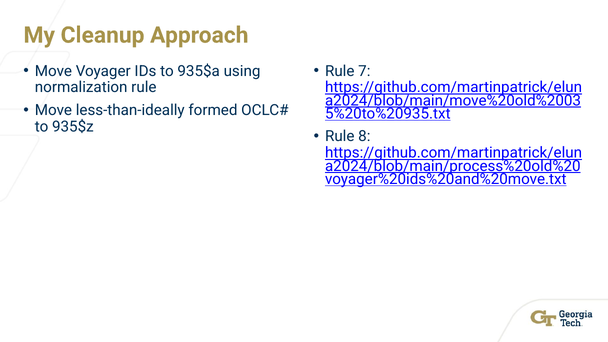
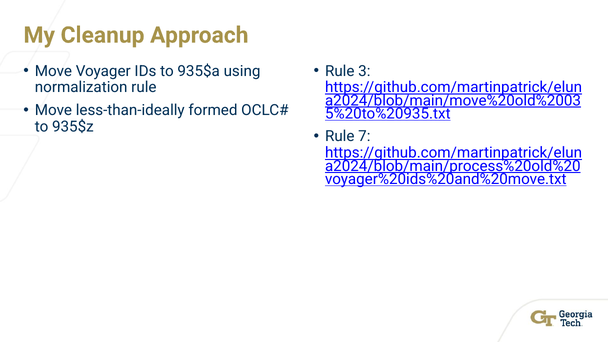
7: 7 -> 3
8: 8 -> 7
